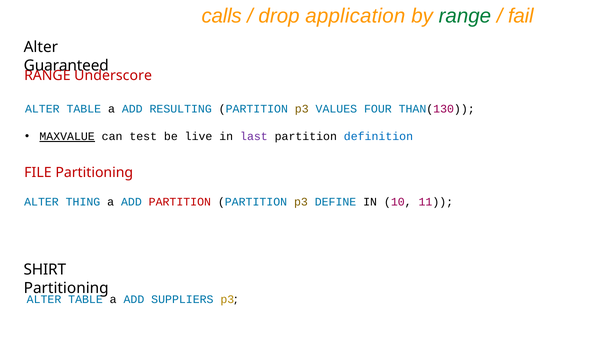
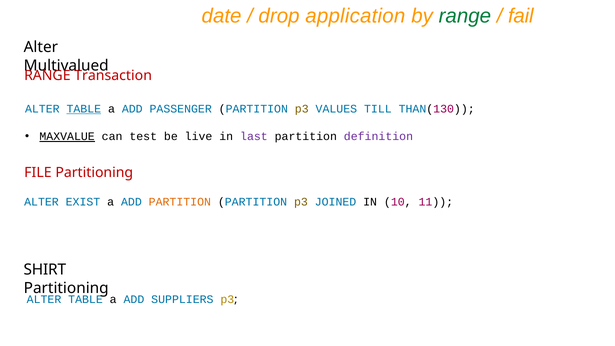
calls: calls -> date
Guaranteed: Guaranteed -> Multivalued
Underscore: Underscore -> Transaction
TABLE at (84, 109) underline: none -> present
RESULTING: RESULTING -> PASSENGER
FOUR: FOUR -> TILL
definition colour: blue -> purple
THING: THING -> EXIST
PARTITION at (180, 202) colour: red -> orange
DEFINE: DEFINE -> JOINED
